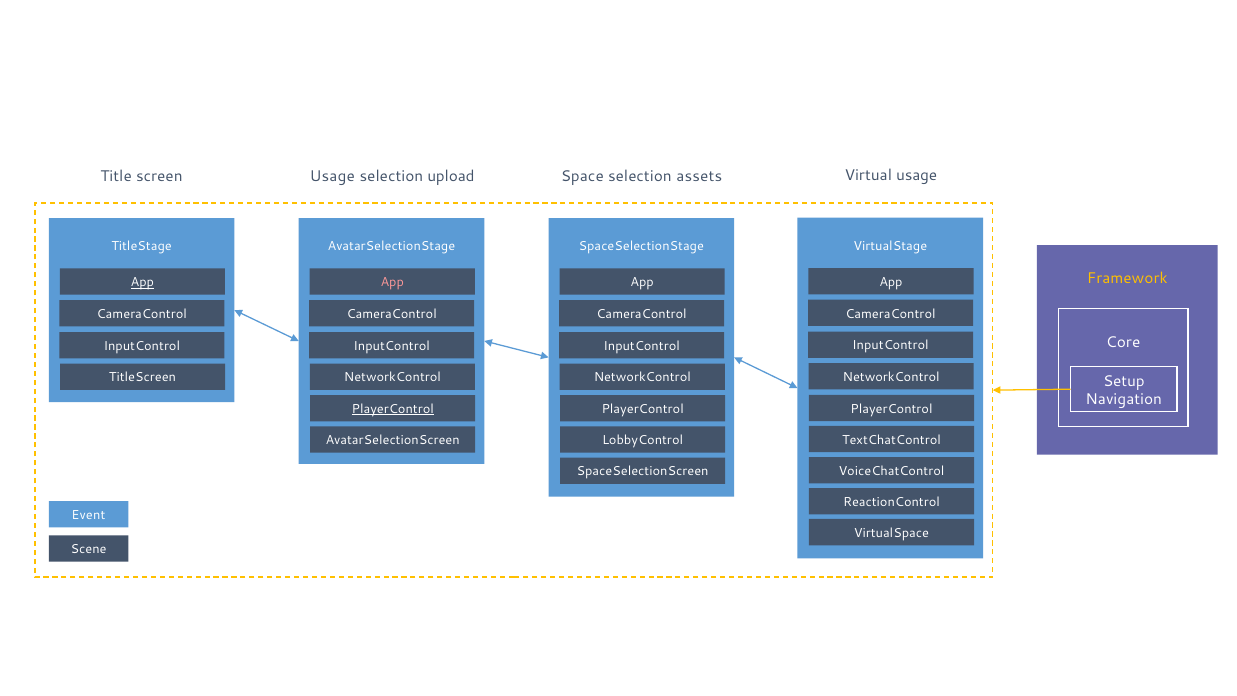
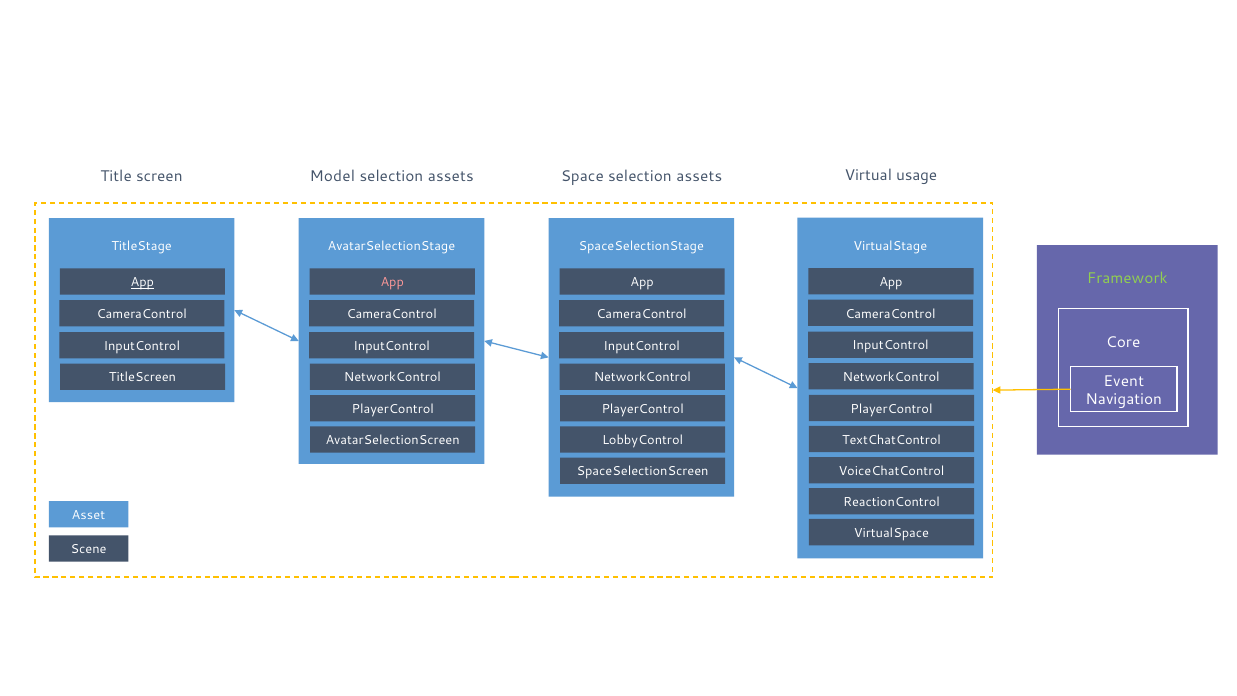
screen Usage: Usage -> Model
upload at (451, 176): upload -> assets
Framework colour: yellow -> light green
Setup: Setup -> Event
PlayerControl at (393, 409) underline: present -> none
Event: Event -> Asset
